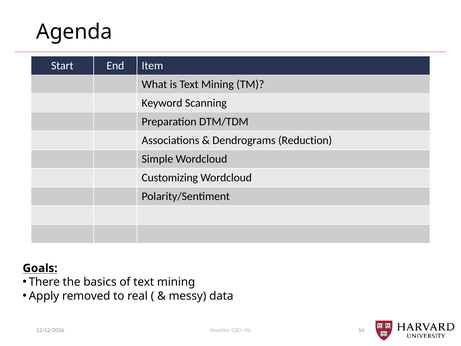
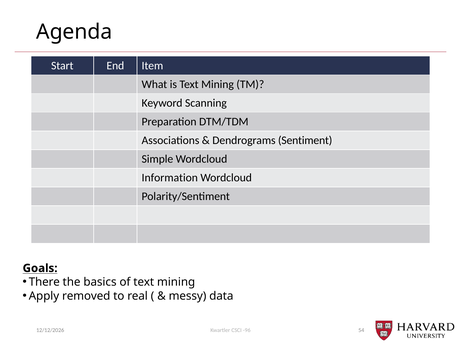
Reduction: Reduction -> Sentiment
Customizing: Customizing -> Information
